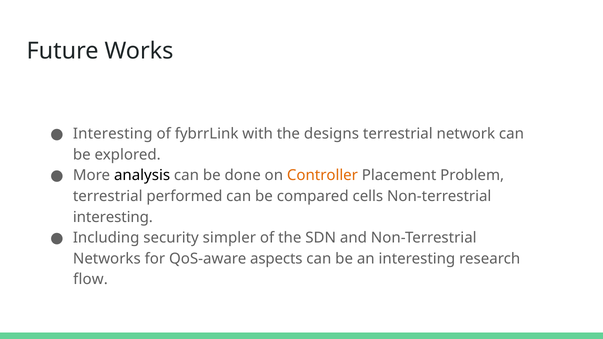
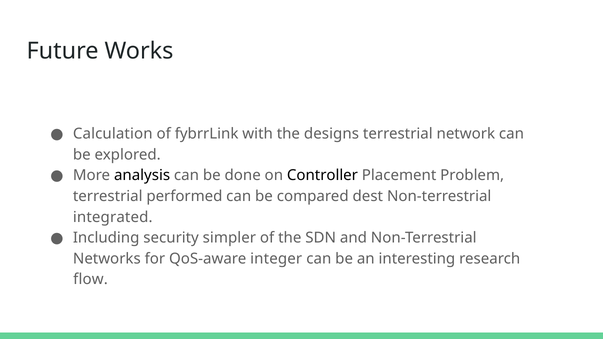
Interesting at (113, 134): Interesting -> Calculation
Controller colour: orange -> black
cells: cells -> dest
interesting at (113, 217): interesting -> integrated
aspects: aspects -> integer
